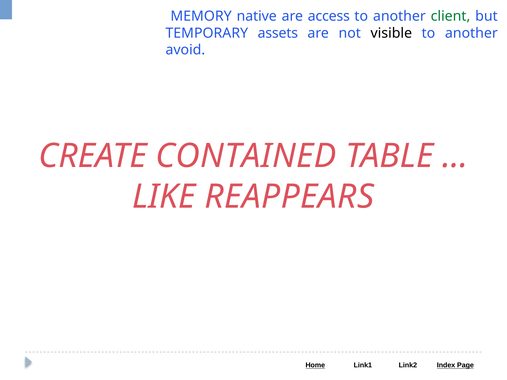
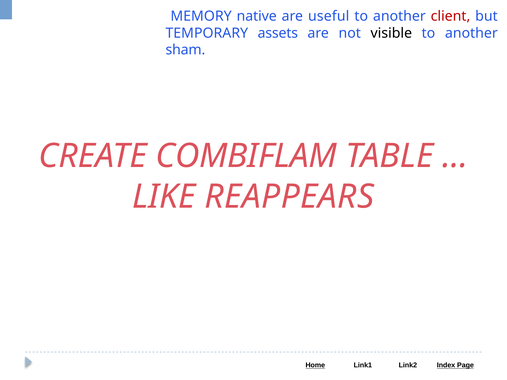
access: access -> useful
client colour: green -> red
avoid: avoid -> sham
CONTAINED: CONTAINED -> COMBIFLAM
